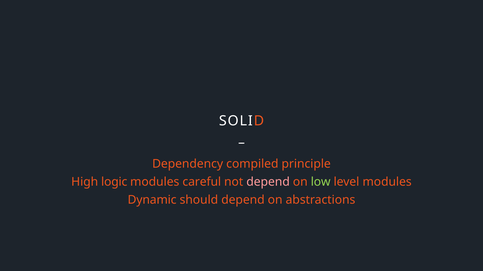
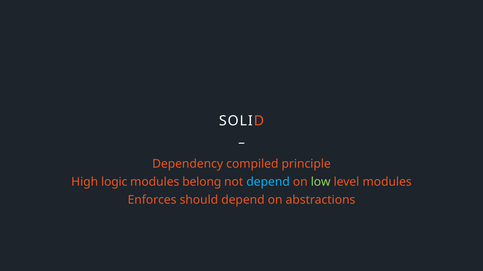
careful: careful -> belong
depend at (268, 182) colour: pink -> light blue
Dynamic: Dynamic -> Enforces
